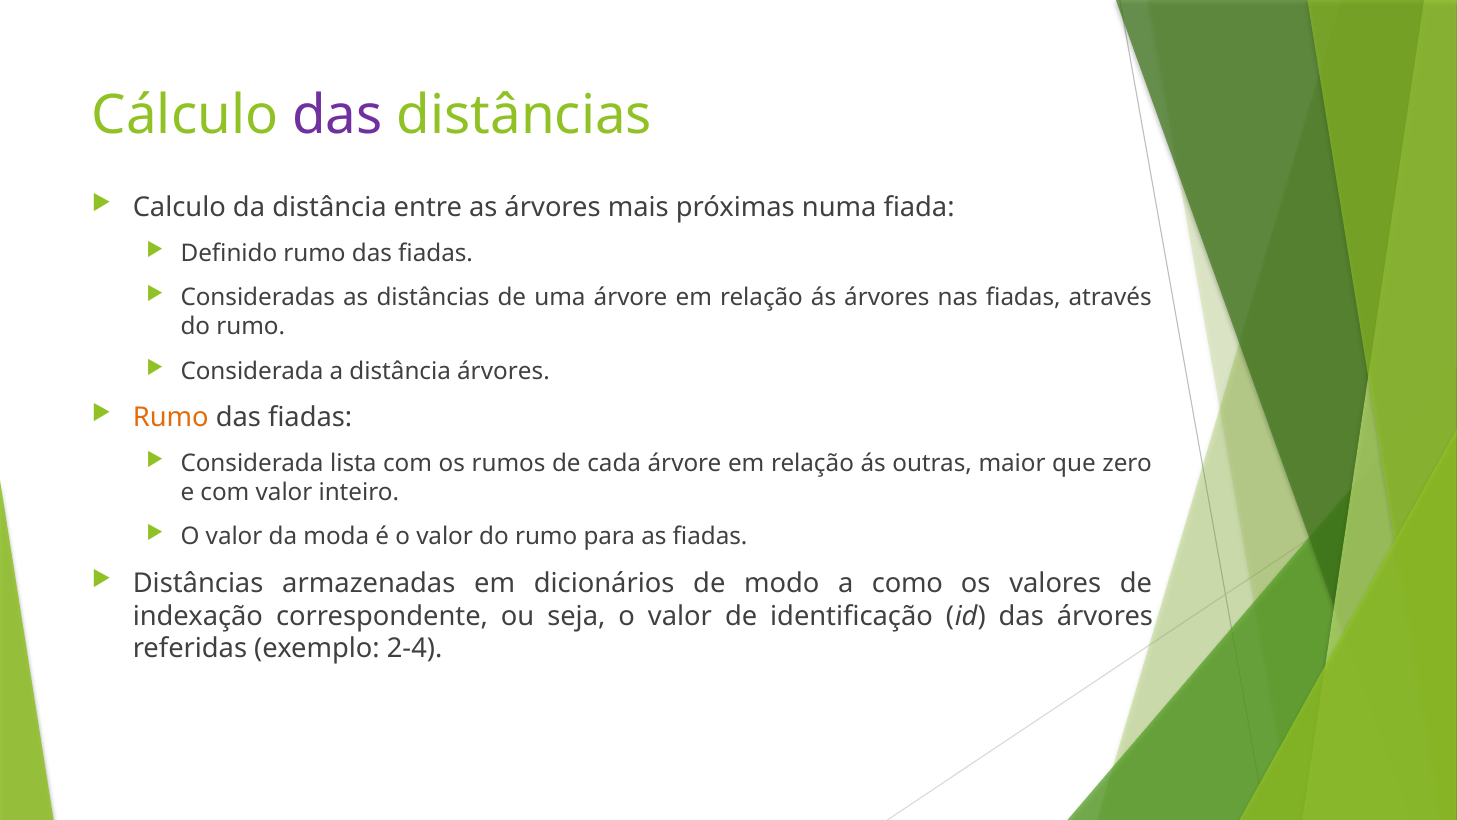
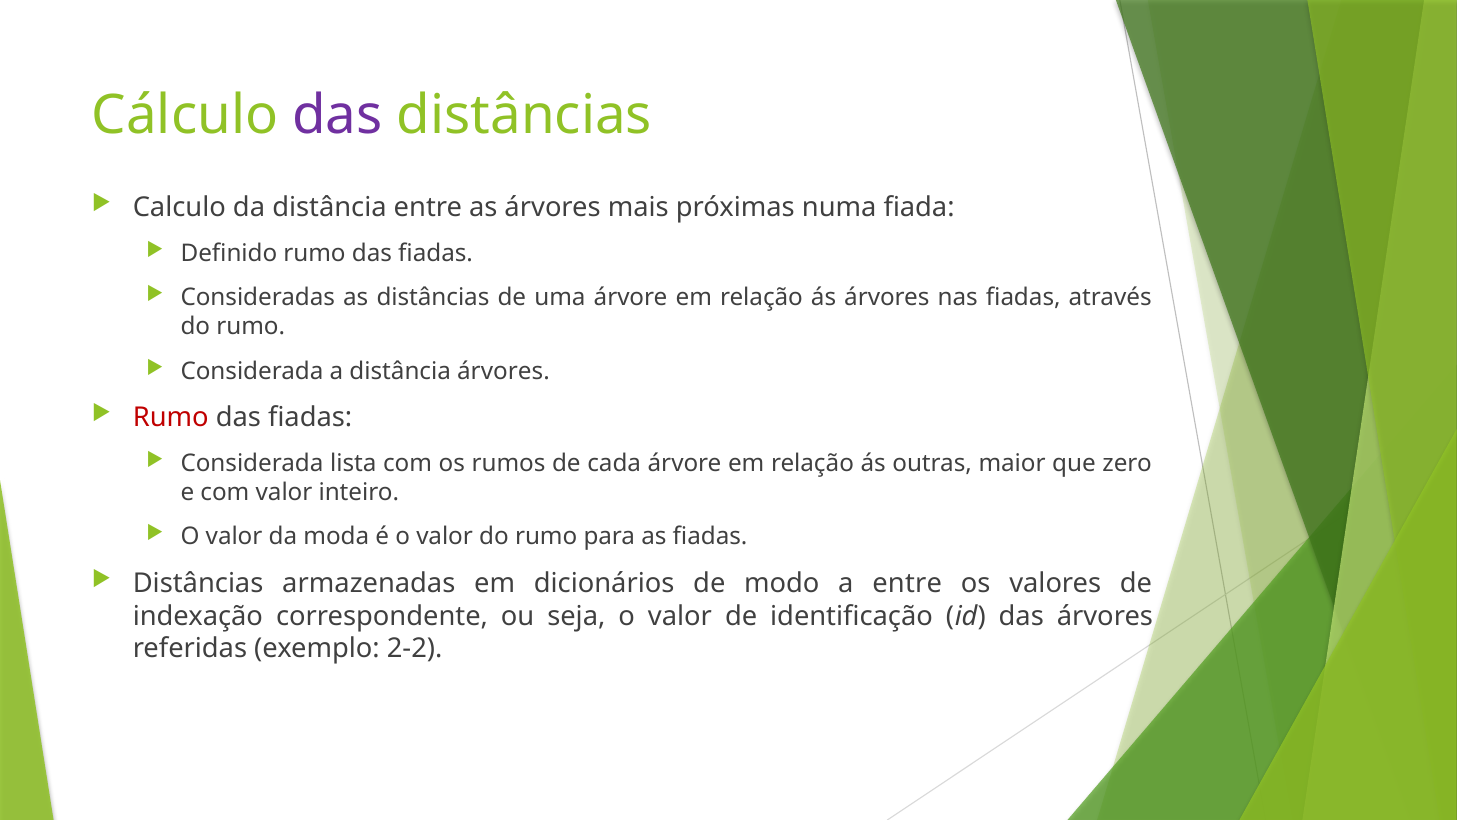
Rumo at (171, 417) colour: orange -> red
a como: como -> entre
2-4: 2-4 -> 2-2
